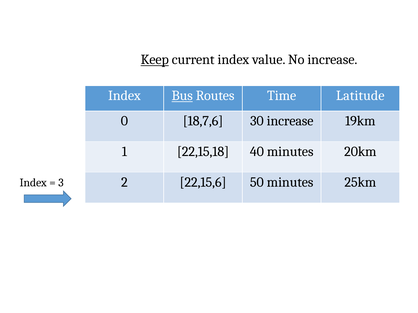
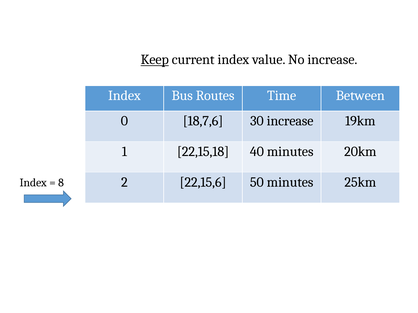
Bus underline: present -> none
Latitude: Latitude -> Between
3: 3 -> 8
